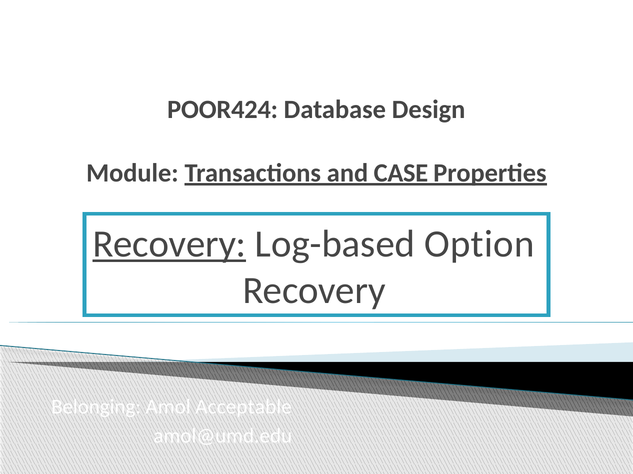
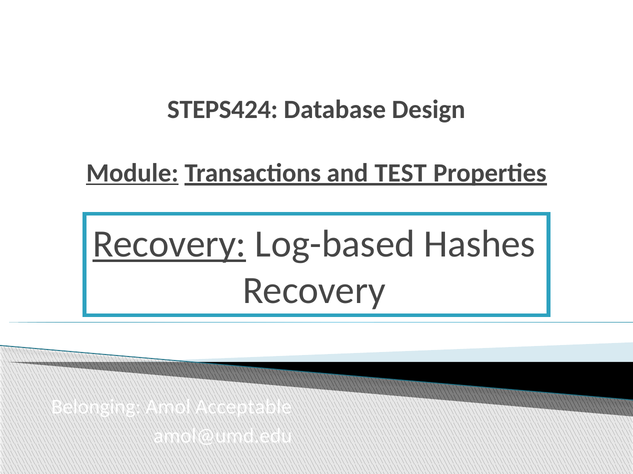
POOR424: POOR424 -> STEPS424
Module underline: none -> present
CASE: CASE -> TEST
Option: Option -> Hashes
